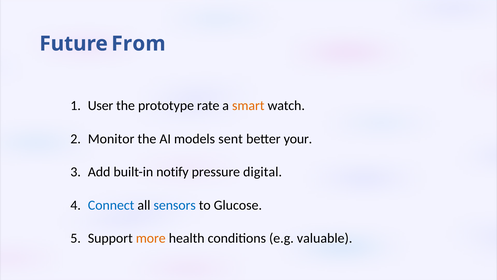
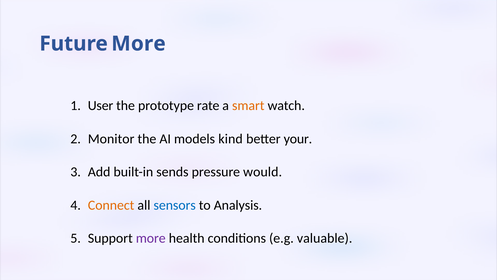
Future From: From -> More
sent: sent -> kind
notify: notify -> sends
digital: digital -> would
Connect colour: blue -> orange
Glucose: Glucose -> Analysis
more at (151, 238) colour: orange -> purple
